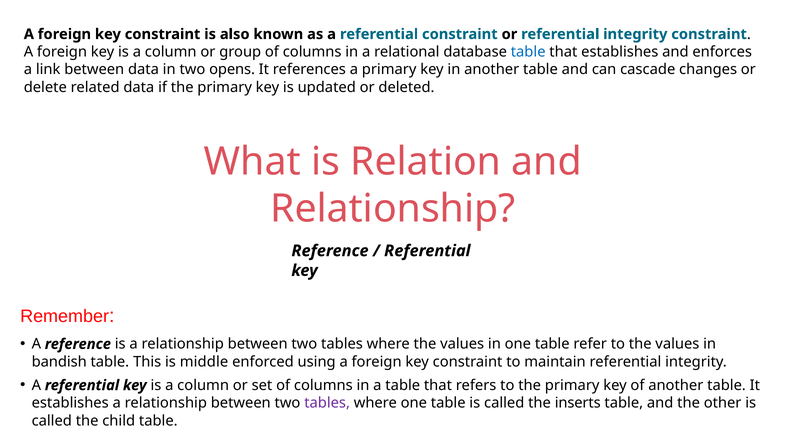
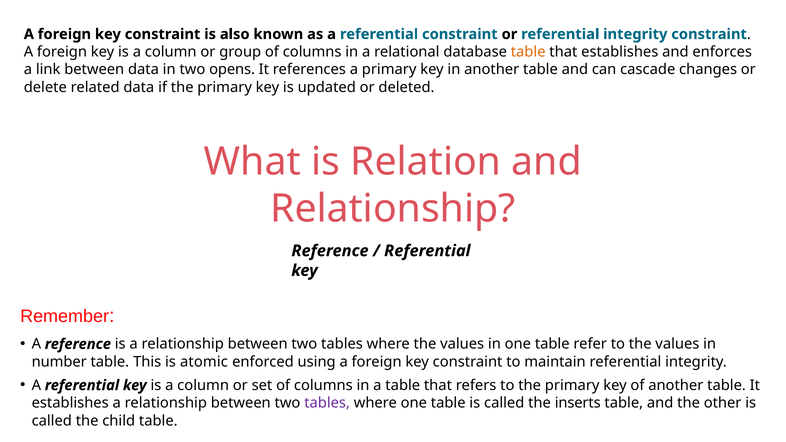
table at (528, 52) colour: blue -> orange
bandish: bandish -> number
middle: middle -> atomic
